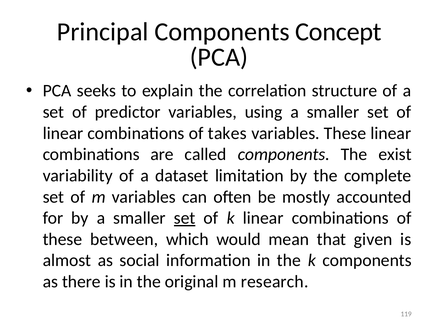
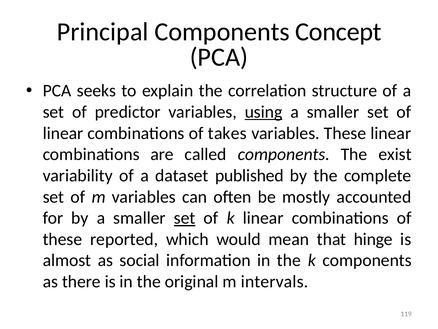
using underline: none -> present
limitation: limitation -> published
between: between -> reported
given: given -> hinge
research: research -> intervals
